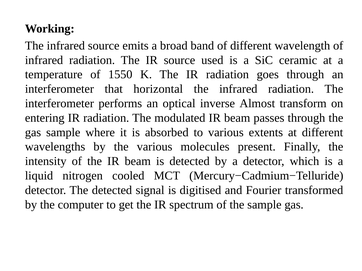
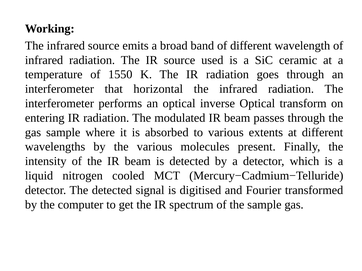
inverse Almost: Almost -> Optical
